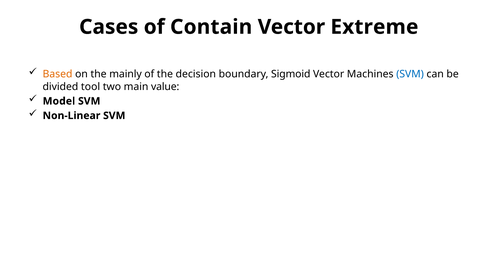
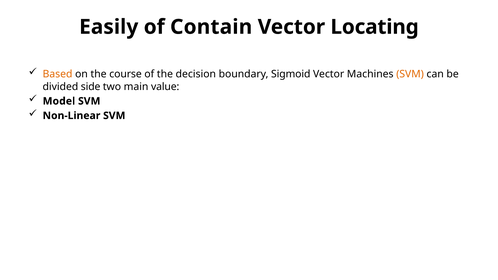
Cases: Cases -> Easily
Extreme: Extreme -> Locating
mainly: mainly -> course
SVM at (410, 74) colour: blue -> orange
tool: tool -> side
